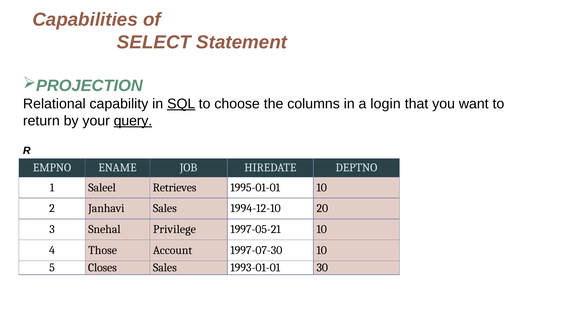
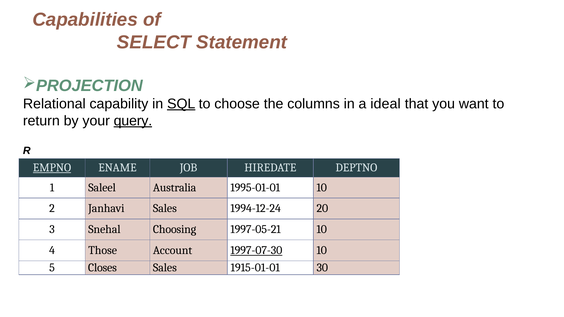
login: login -> ideal
EMPNO underline: none -> present
Retrieves: Retrieves -> Australia
1994-12-10: 1994-12-10 -> 1994-12-24
Privilege: Privilege -> Choosing
1997-07-30 underline: none -> present
1993-01-01: 1993-01-01 -> 1915-01-01
